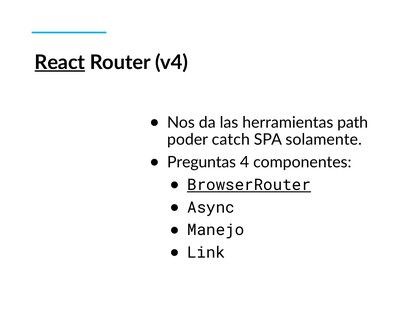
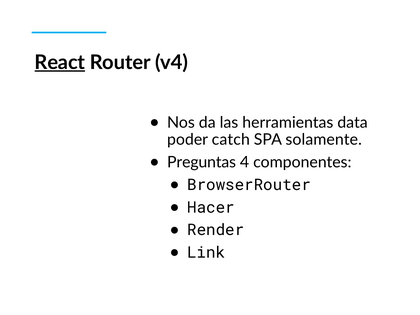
path: path -> data
BrowserRouter underline: present -> none
Async: Async -> Hacer
Manejo: Manejo -> Render
